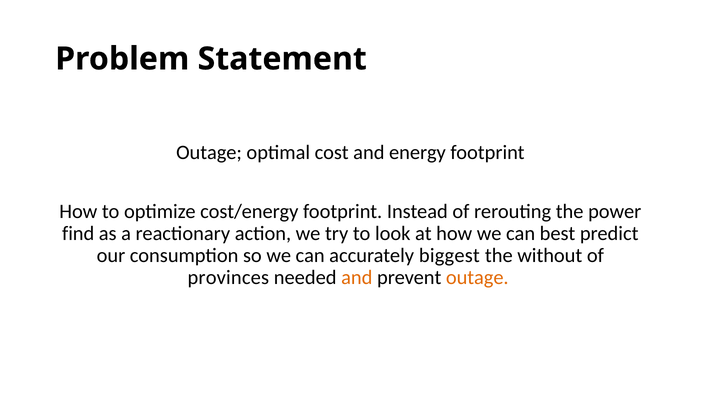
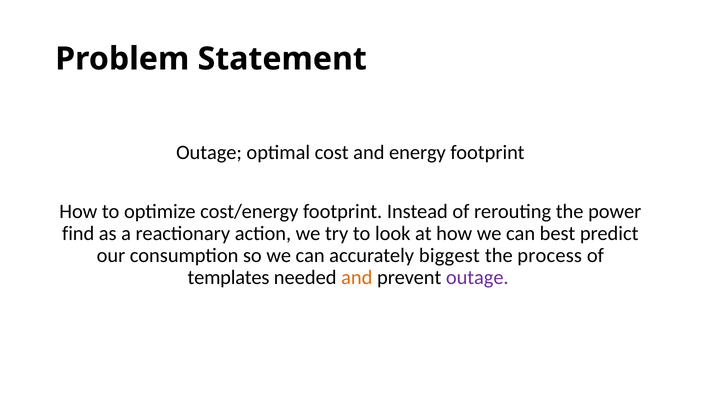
without: without -> process
provinces: provinces -> templates
outage at (477, 278) colour: orange -> purple
